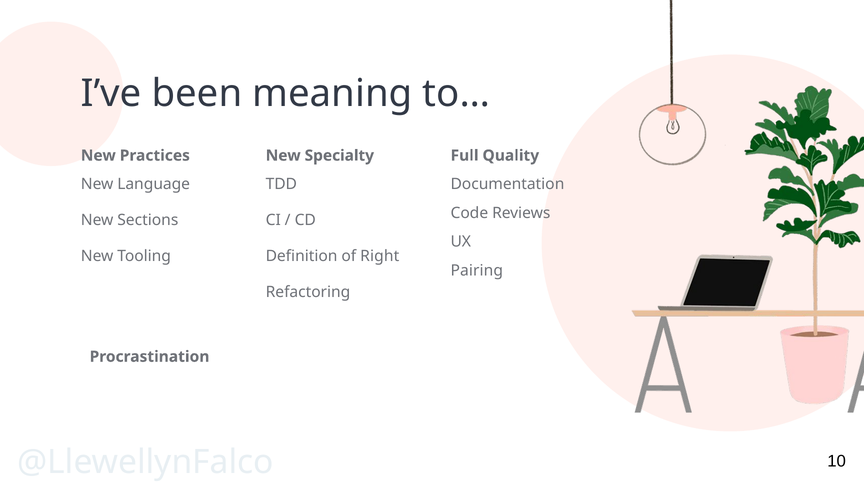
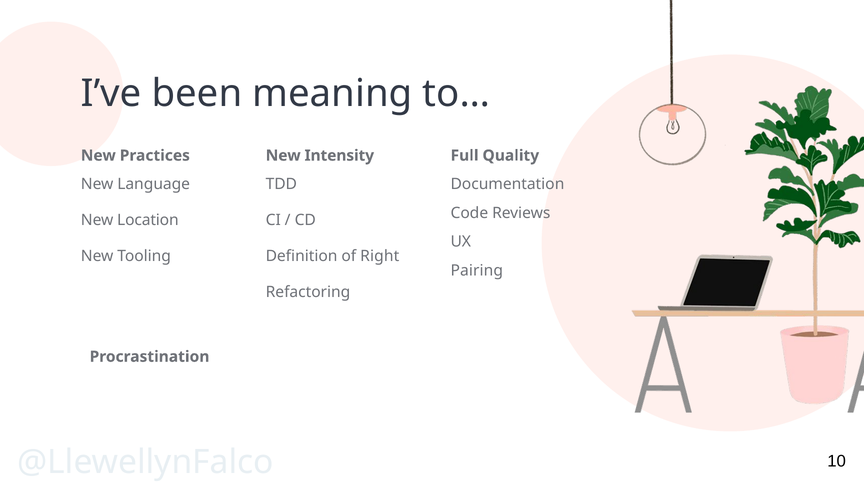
Specialty: Specialty -> Intensity
Sections: Sections -> Location
